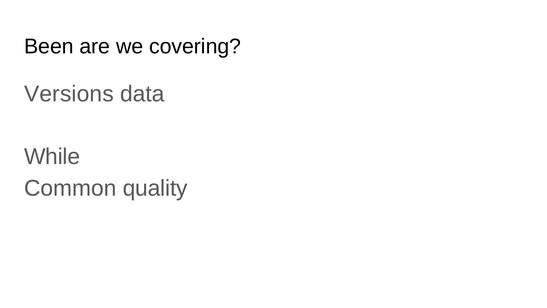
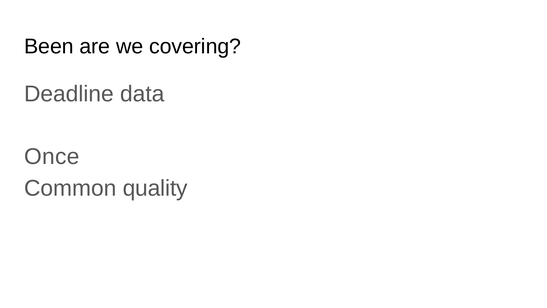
Versions: Versions -> Deadline
While: While -> Once
